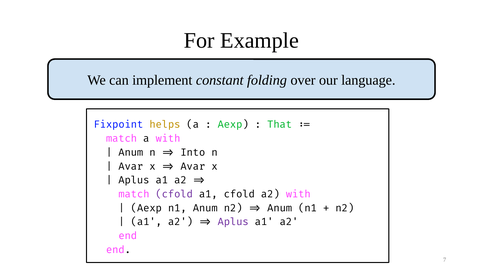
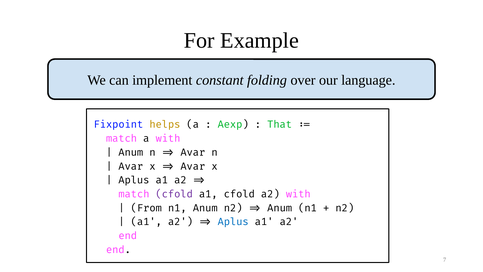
Into at (193, 152): Into -> Avar
Aexp at (146, 208): Aexp -> From
Aplus at (233, 222) colour: purple -> blue
